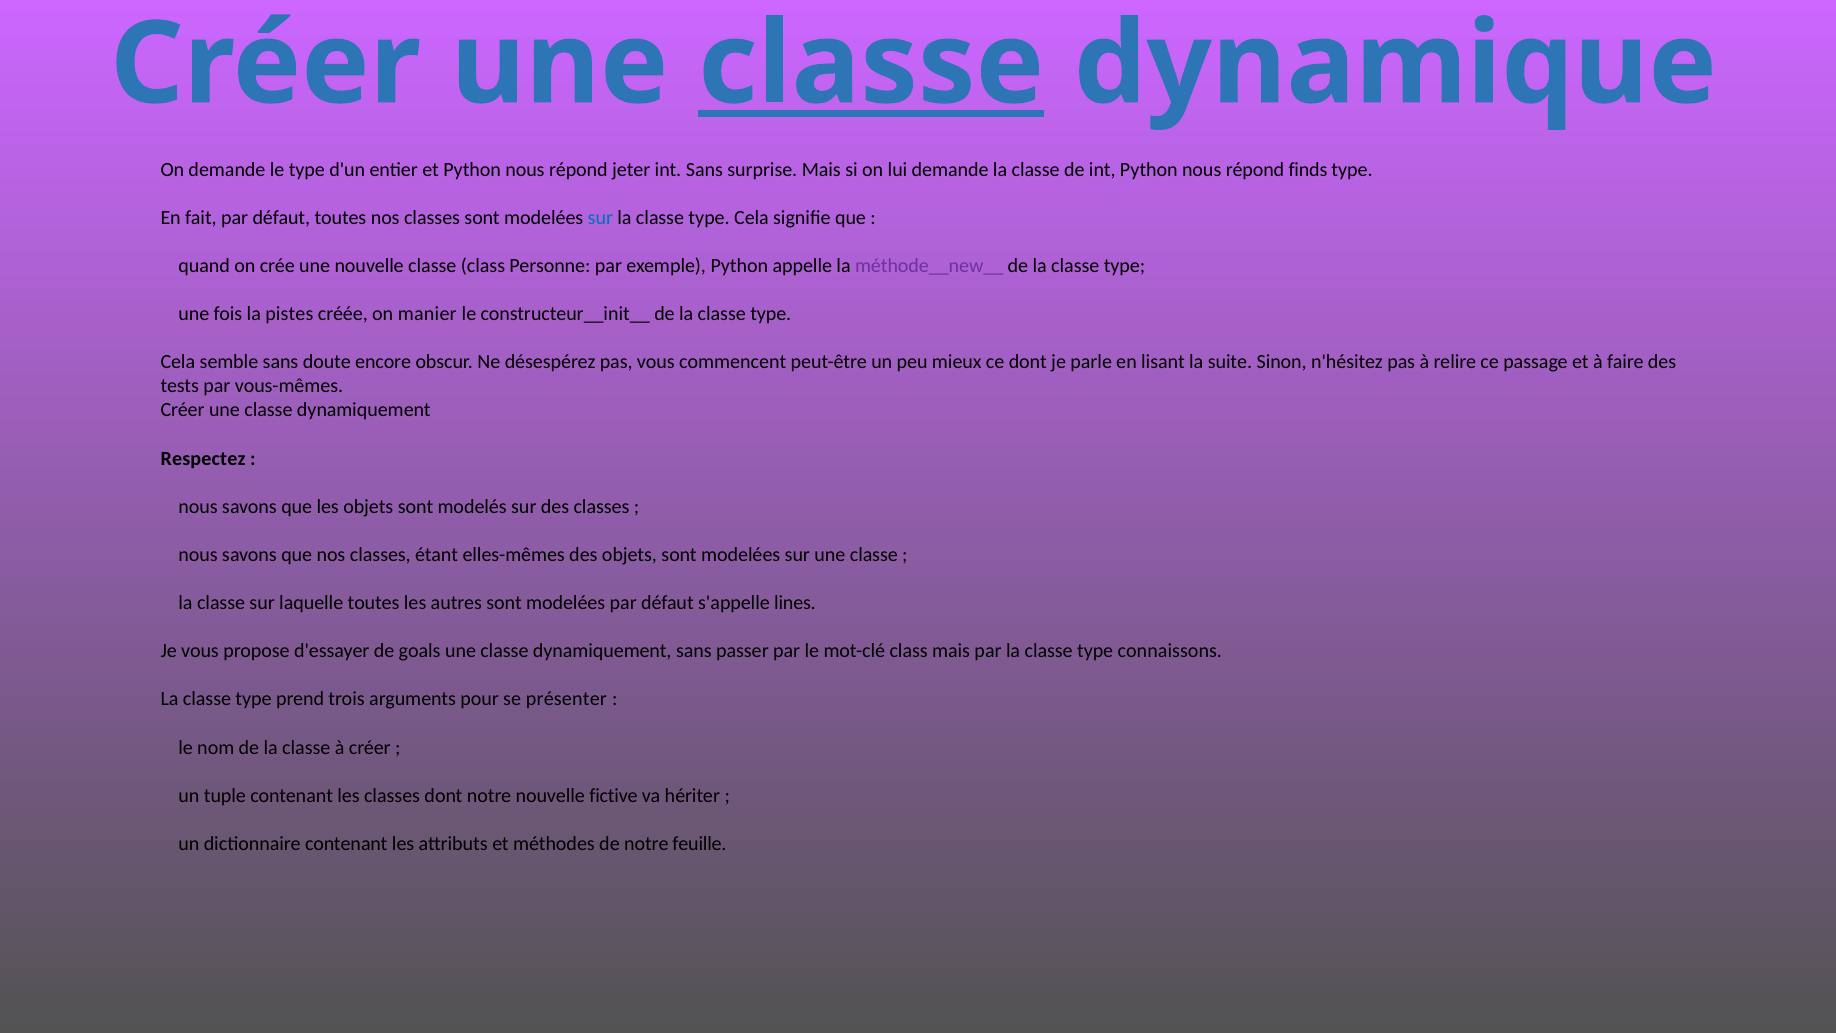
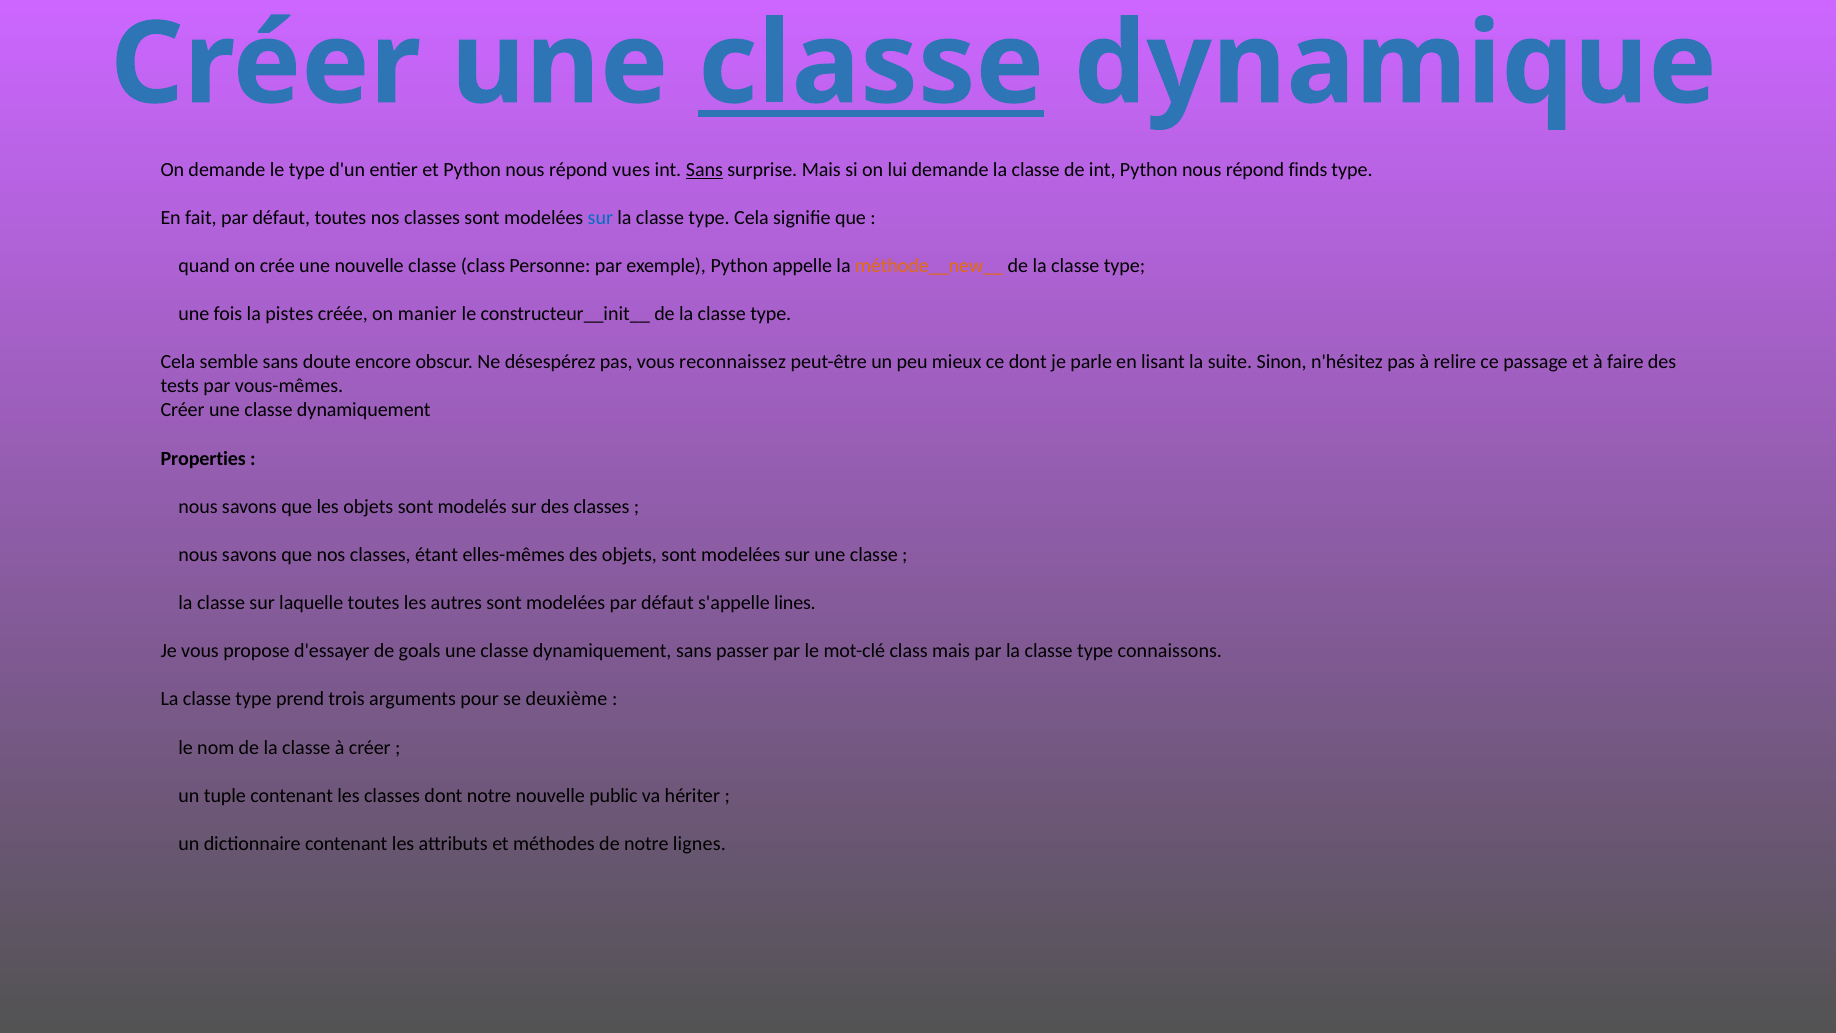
jeter: jeter -> vues
Sans at (704, 170) underline: none -> present
méthode__new__ colour: purple -> orange
commencent: commencent -> reconnaissez
Respectez: Respectez -> Properties
présenter: présenter -> deuxième
fictive: fictive -> public
feuille: feuille -> lignes
